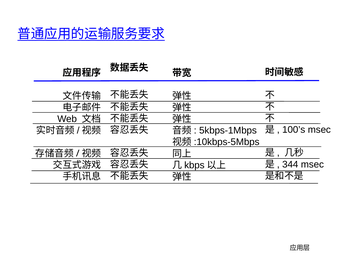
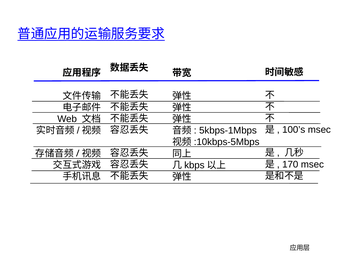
344: 344 -> 170
